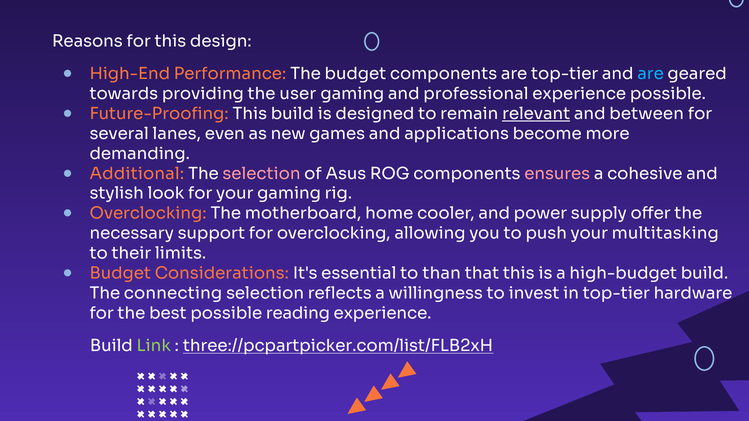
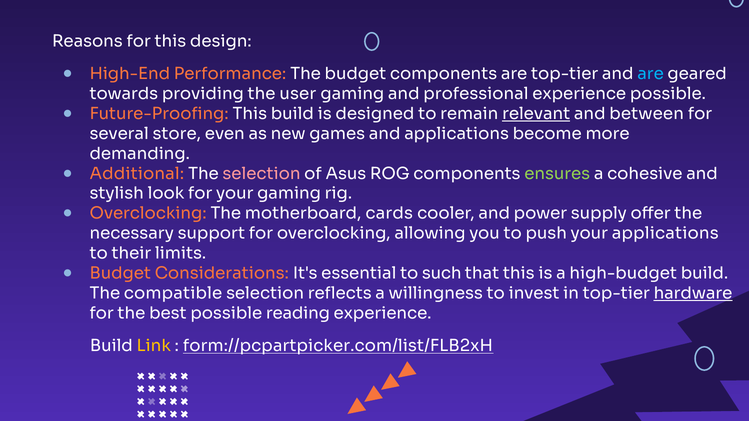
lanes: lanes -> store
ensures colour: pink -> light green
home: home -> cards
your multitasking: multitasking -> applications
than: than -> such
connecting: connecting -> compatible
hardware underline: none -> present
Link colour: light green -> yellow
three://pcpartpicker.com/list/FLB2xH: three://pcpartpicker.com/list/FLB2xH -> form://pcpartpicker.com/list/FLB2xH
